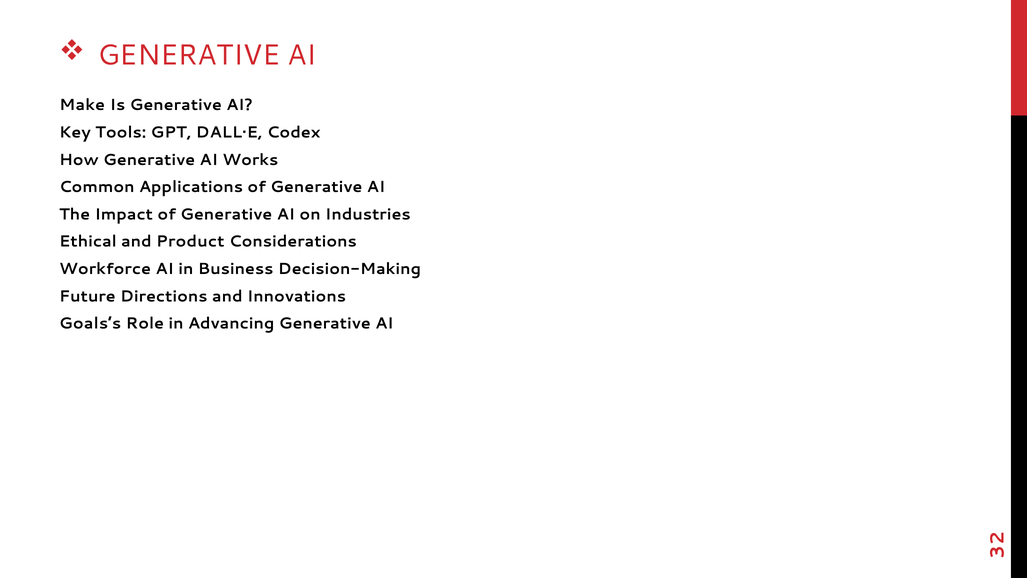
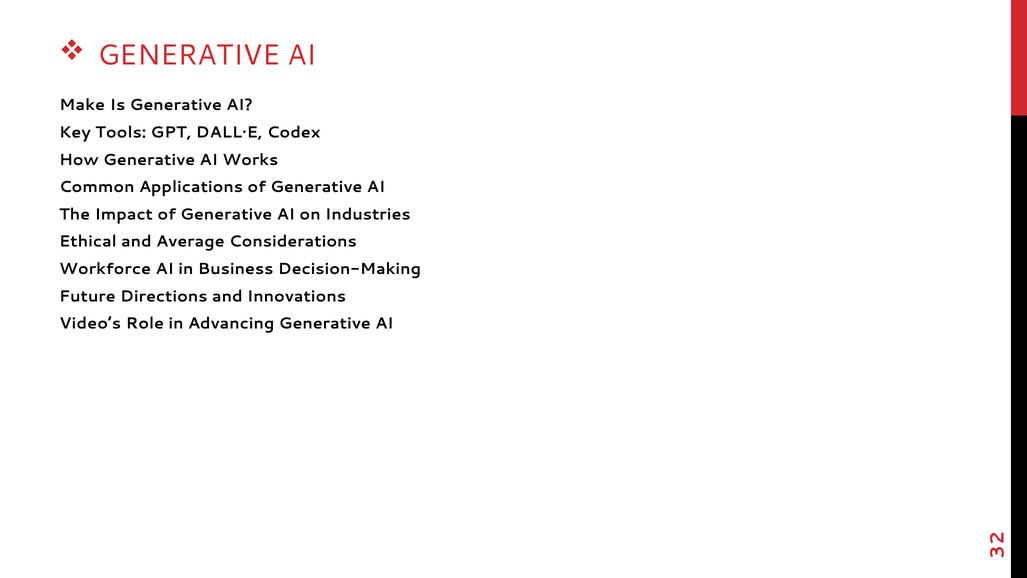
Product: Product -> Average
Goals’s: Goals’s -> Video’s
